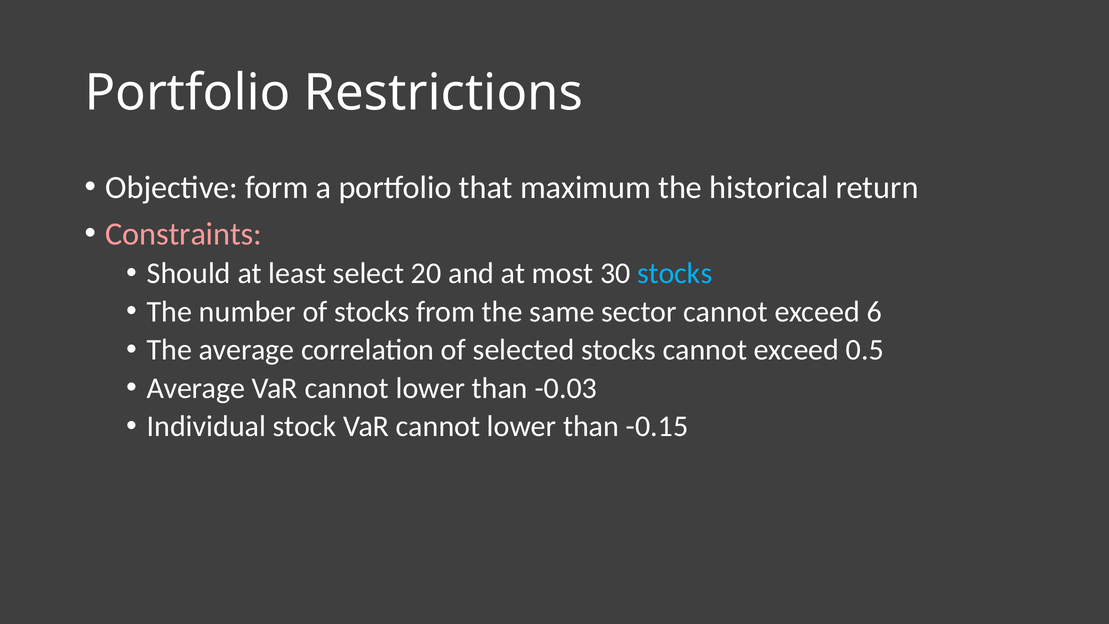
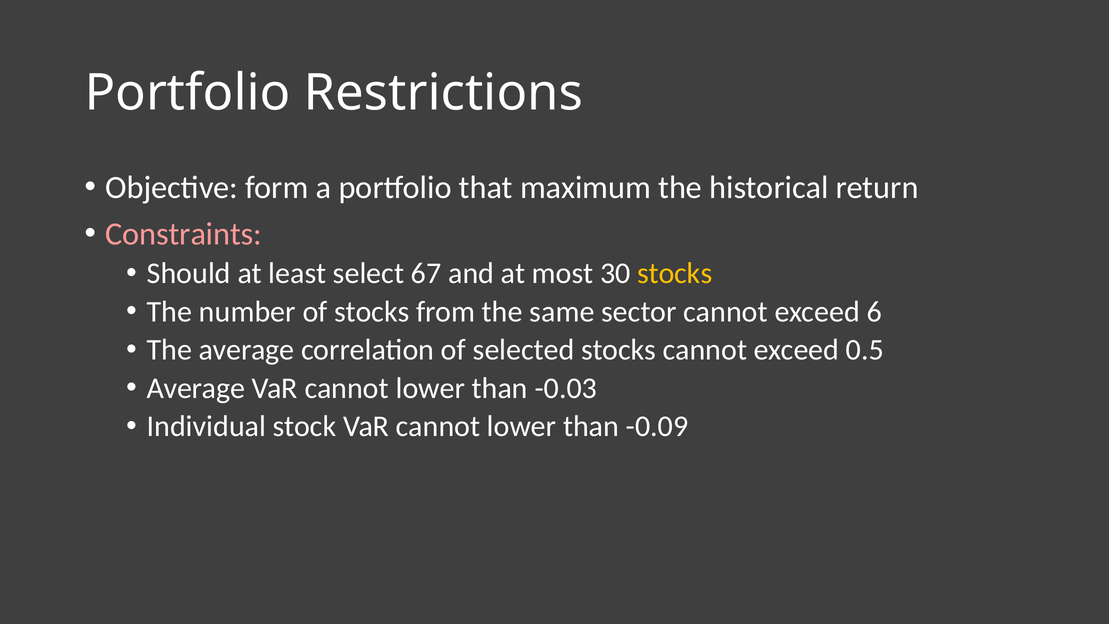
20: 20 -> 67
stocks at (675, 273) colour: light blue -> yellow
-0.15: -0.15 -> -0.09
